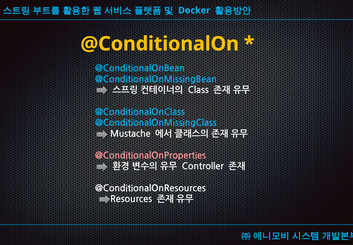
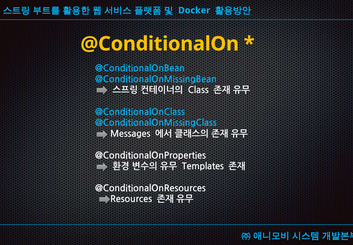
Mustache: Mustache -> Messages
@ConditionalOnProperties colour: pink -> white
Controller: Controller -> Templates
